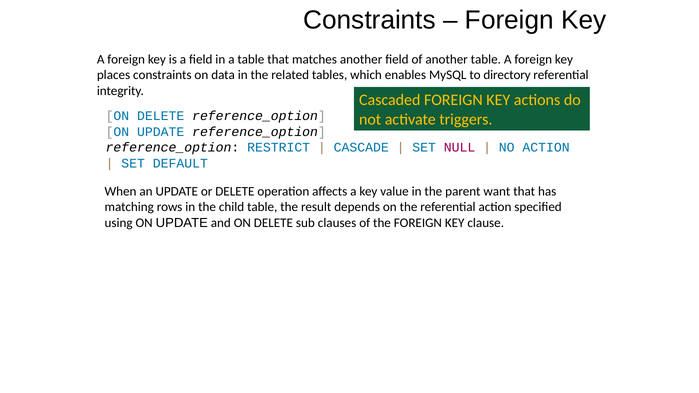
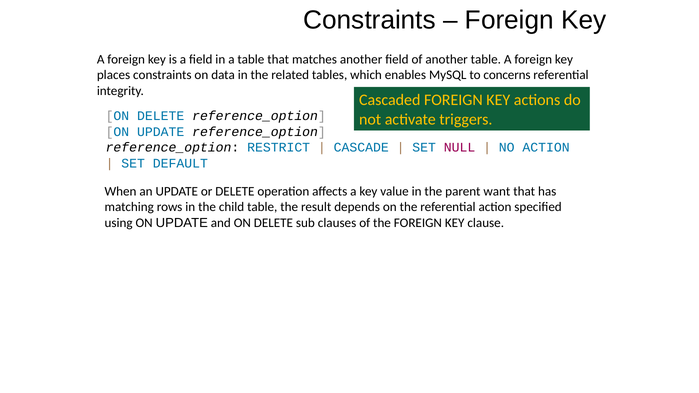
directory: directory -> concerns
